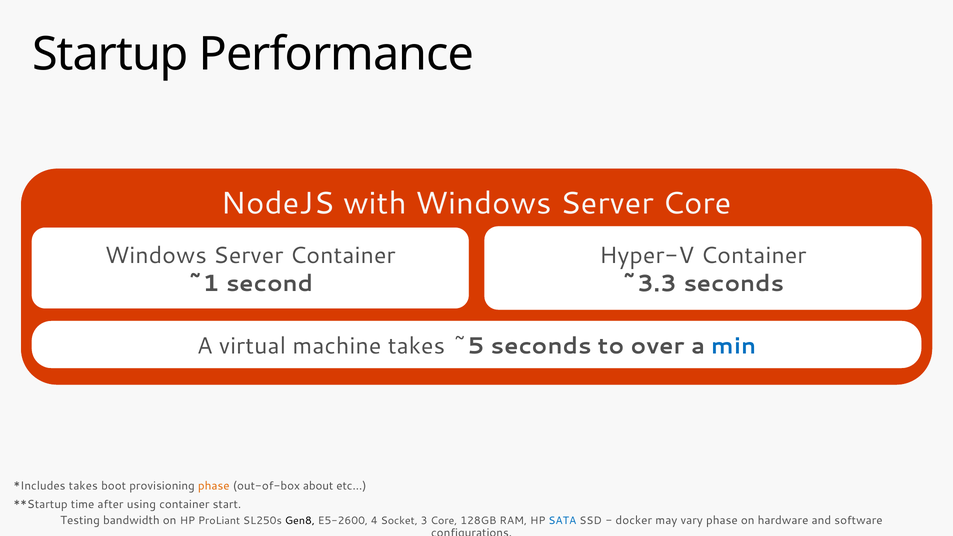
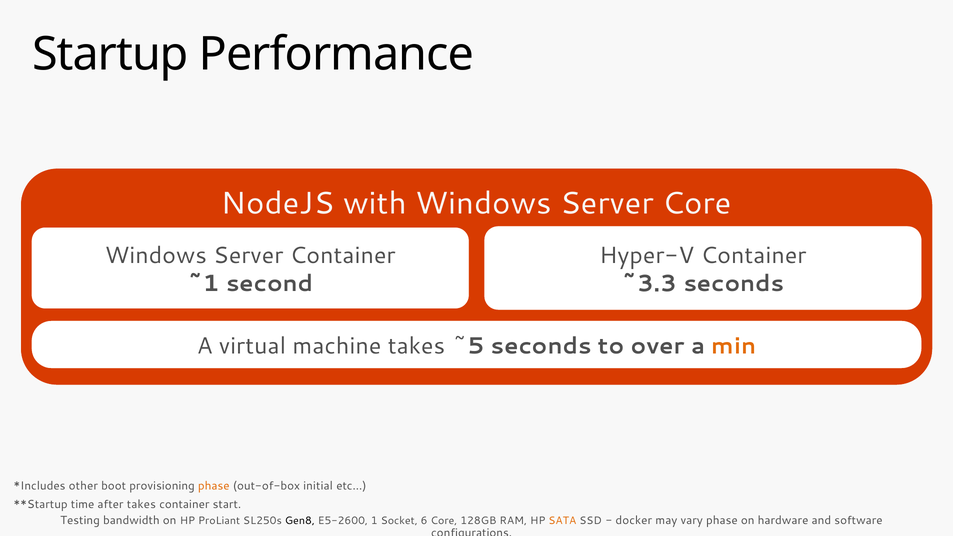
min colour: blue -> orange
takes at (83, 486): takes -> other
about: about -> initial
after using: using -> takes
4: 4 -> 1
3: 3 -> 6
SATA colour: blue -> orange
